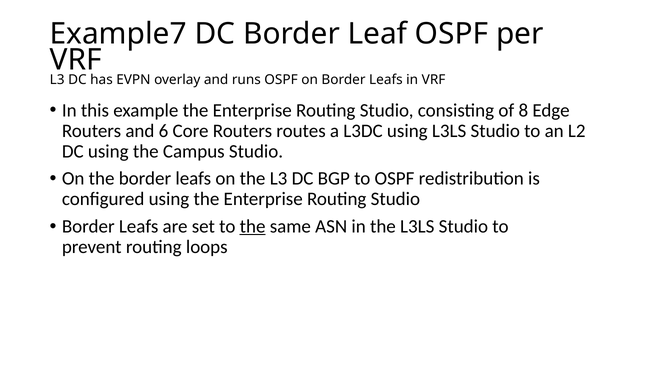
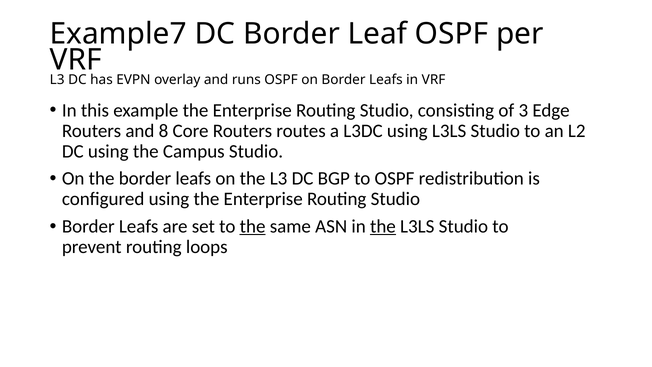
8: 8 -> 3
6: 6 -> 8
the at (383, 226) underline: none -> present
